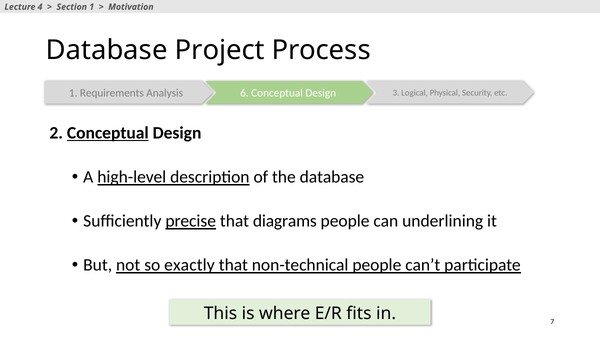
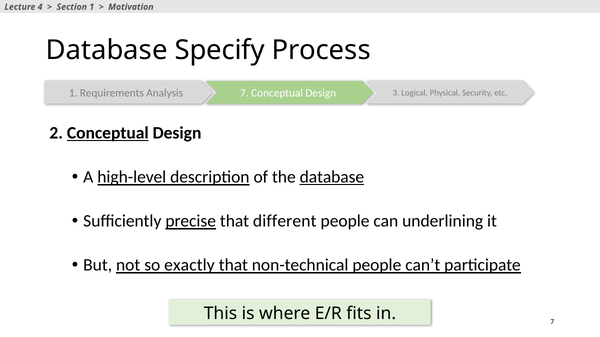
Project: Project -> Specify
Analysis 6: 6 -> 7
database at (332, 177) underline: none -> present
diagrams: diagrams -> different
